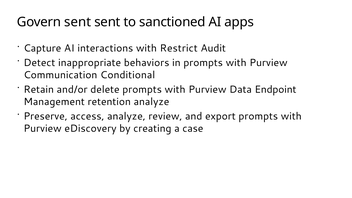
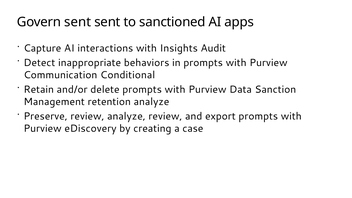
Restrict: Restrict -> Insights
Endpoint: Endpoint -> Sanction
Preserve access: access -> review
